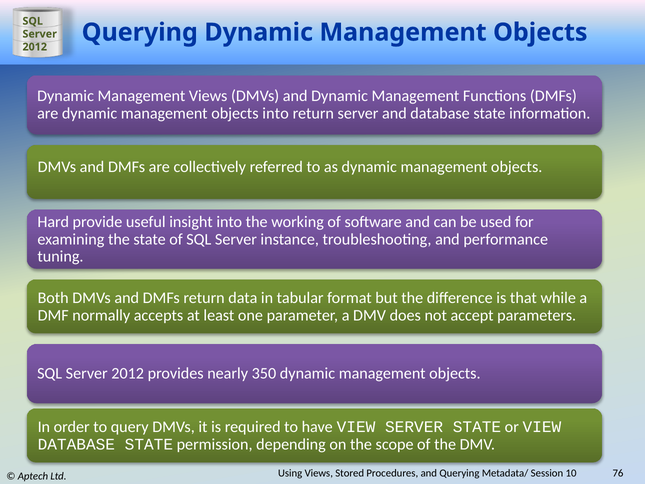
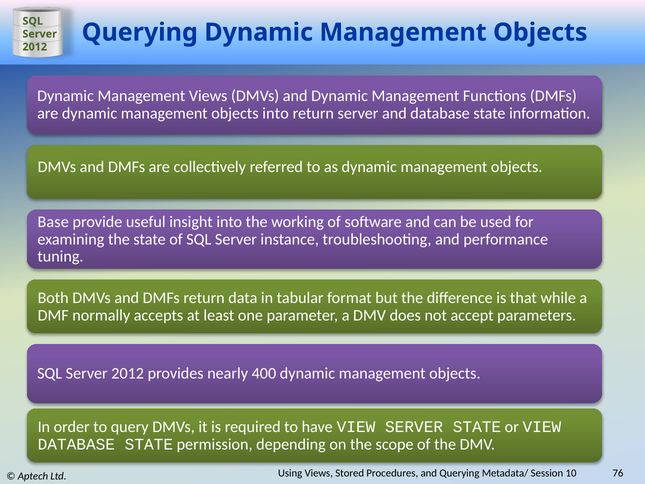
Hard: Hard -> Base
350: 350 -> 400
